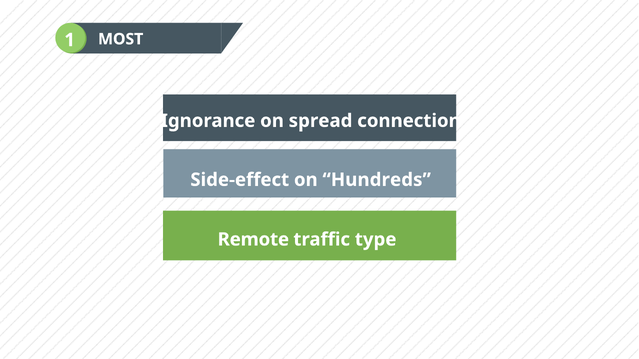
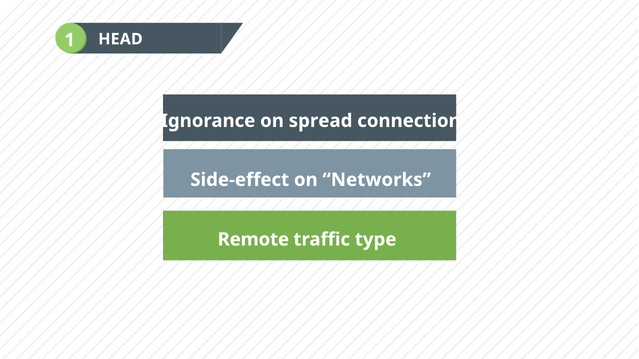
MOST: MOST -> HEAD
Hundreds: Hundreds -> Networks
